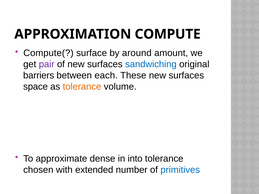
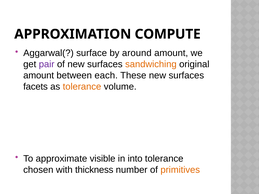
Compute(: Compute( -> Aggarwal(
sandwiching colour: blue -> orange
barriers at (39, 76): barriers -> amount
space: space -> facets
dense: dense -> visible
extended: extended -> thickness
primitives colour: blue -> orange
